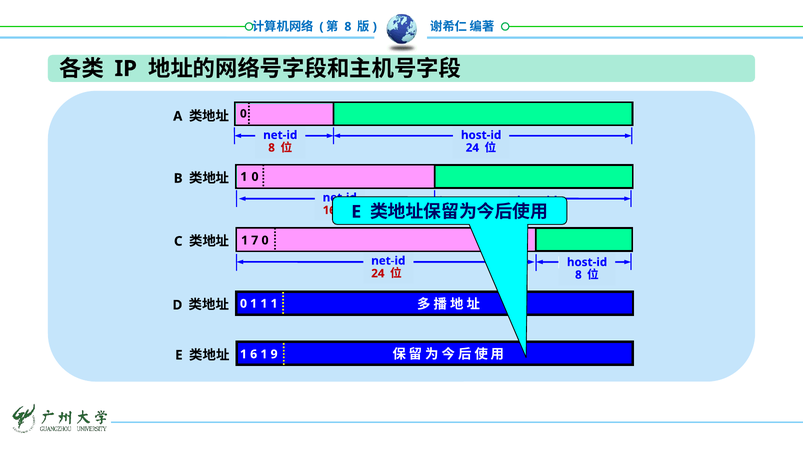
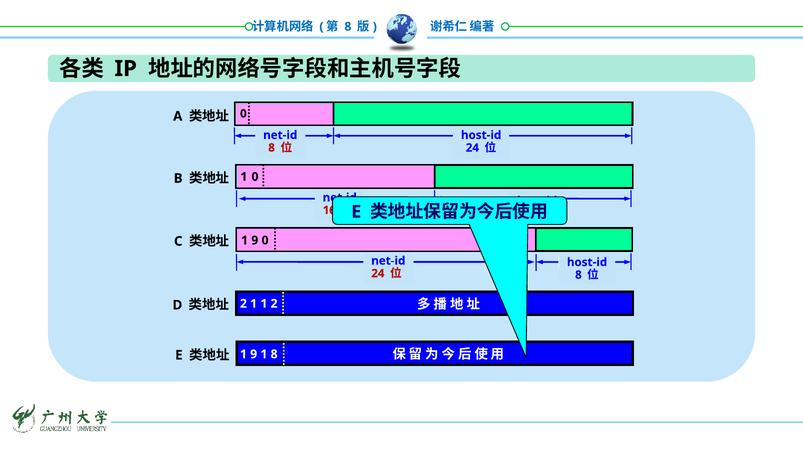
7 at (255, 240): 7 -> 9
0 at (243, 303): 0 -> 2
1 1 1: 1 -> 2
6 at (254, 354): 6 -> 9
1 9: 9 -> 8
